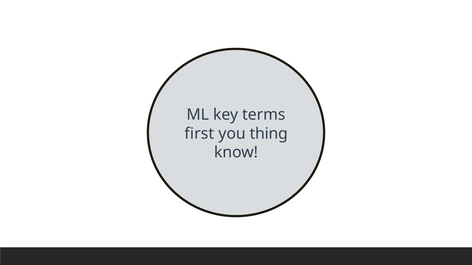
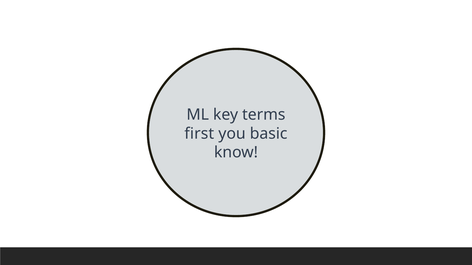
thing: thing -> basic
